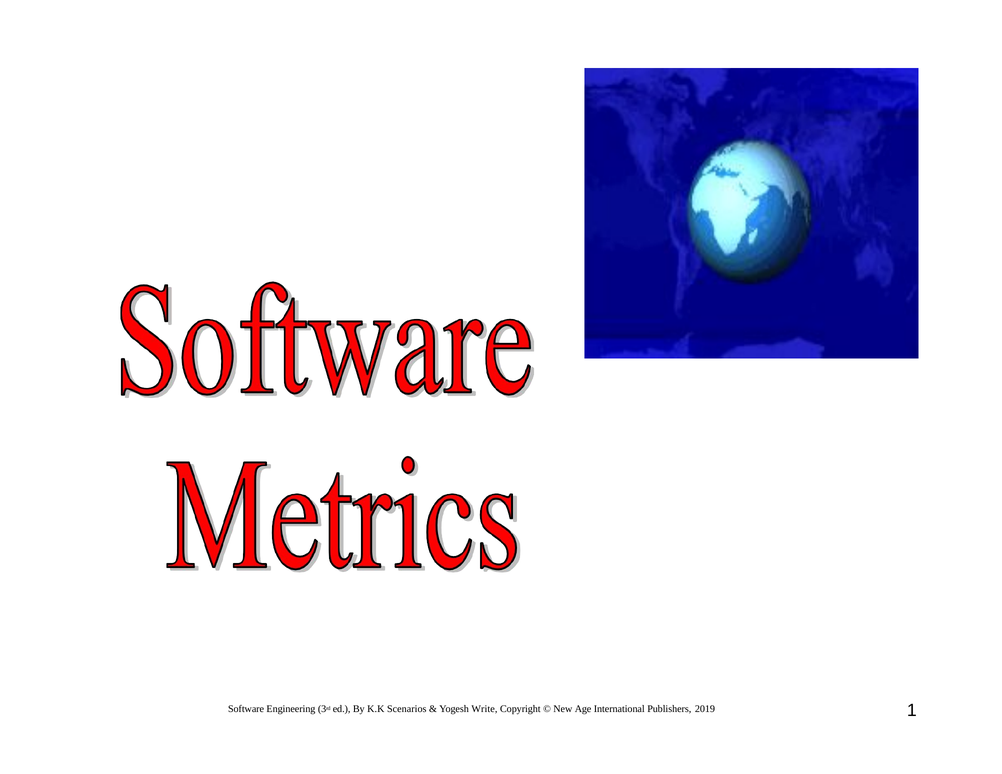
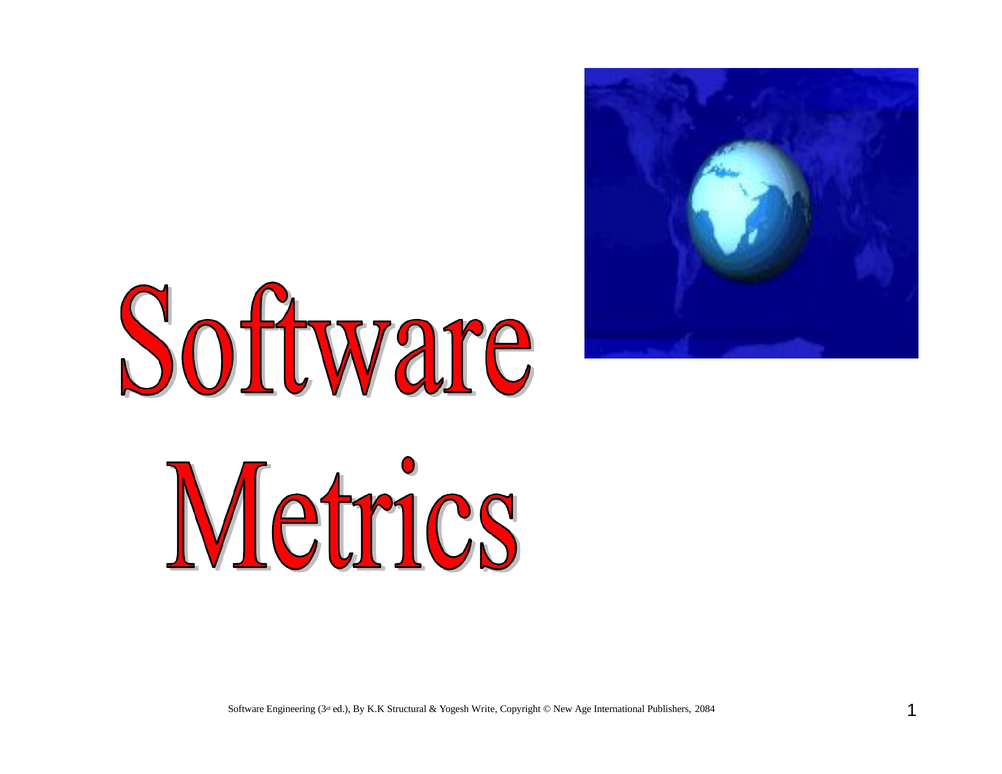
Scenarios: Scenarios -> Structural
2019: 2019 -> 2084
